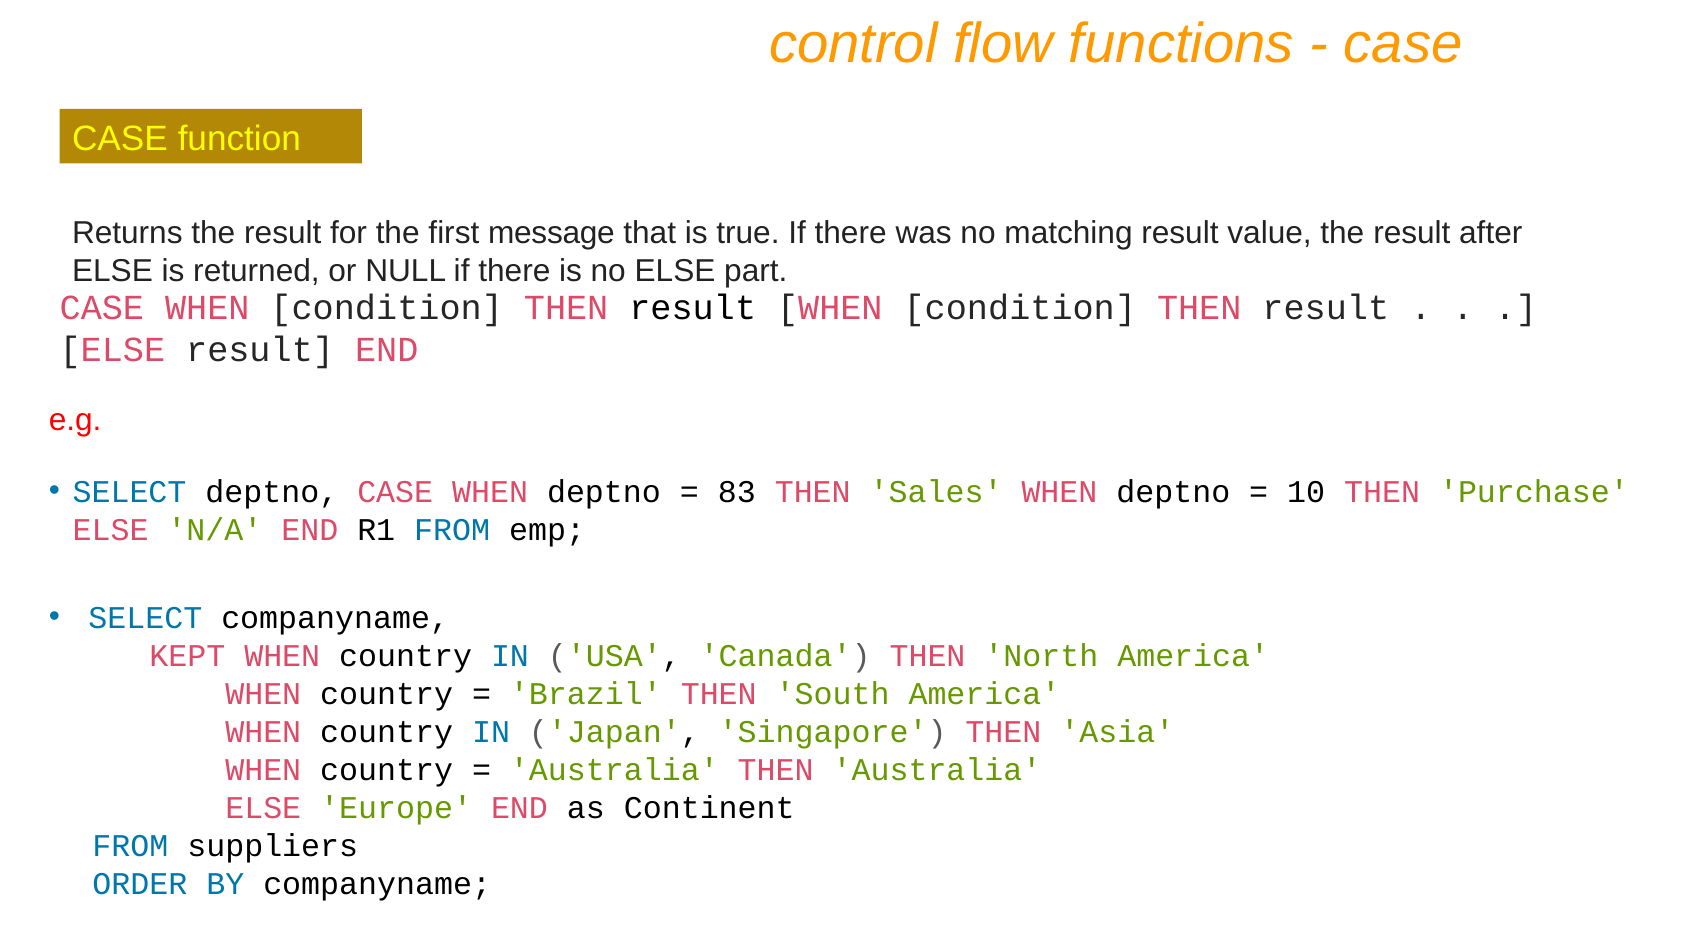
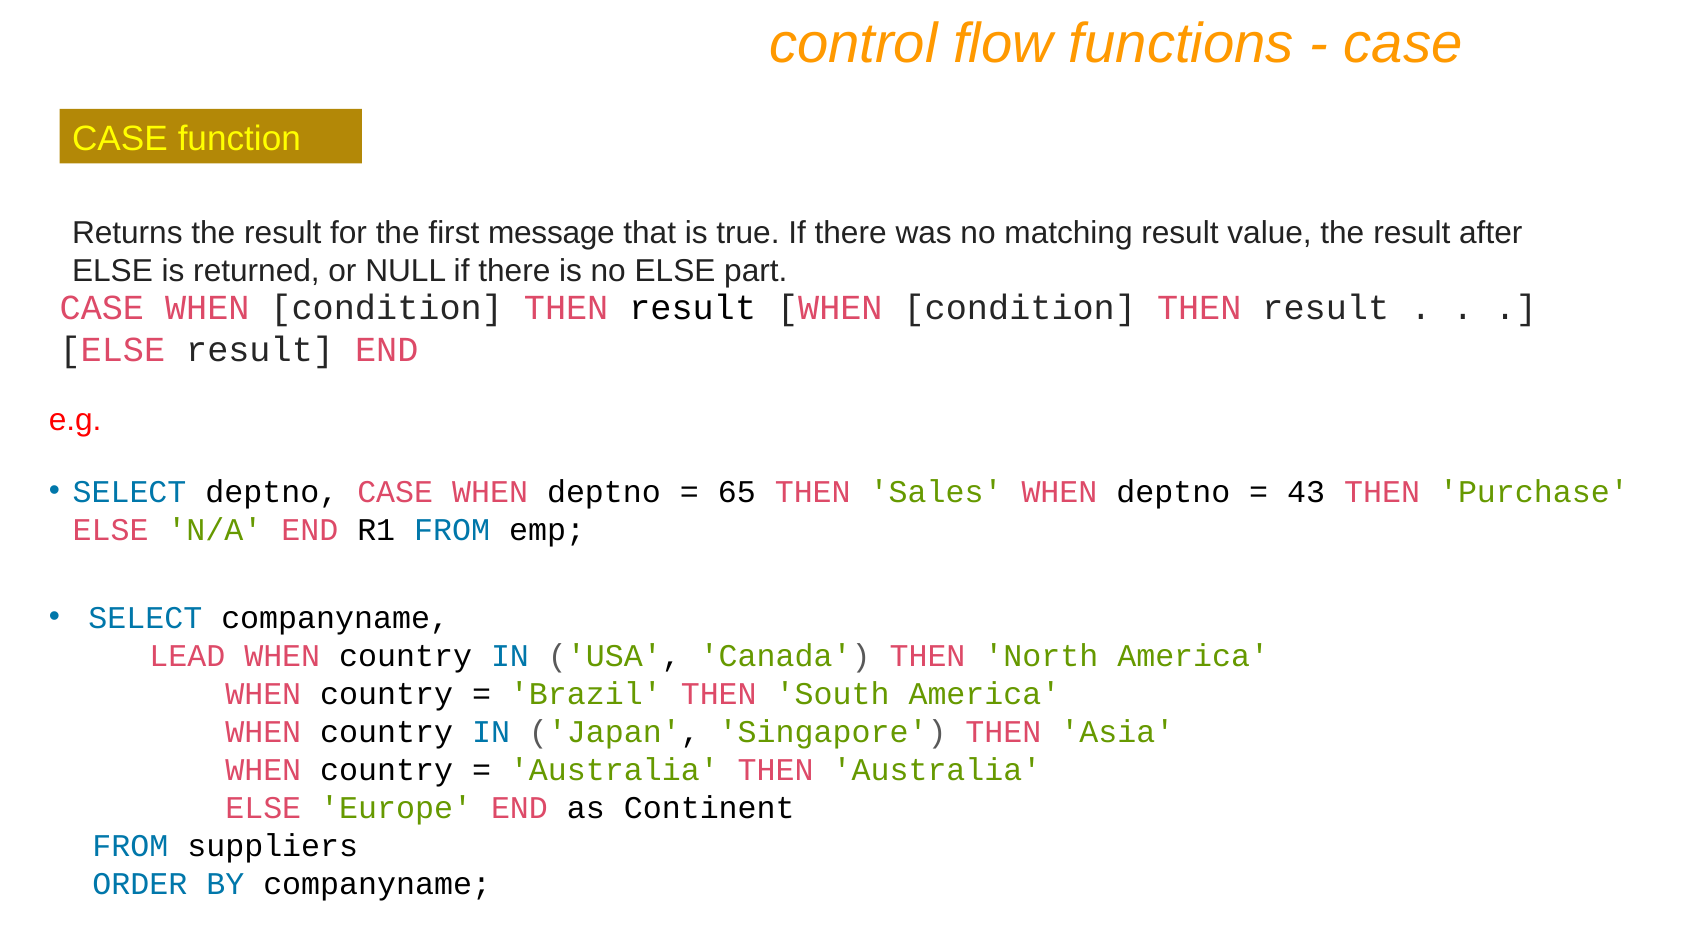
83: 83 -> 65
10: 10 -> 43
KEPT: KEPT -> LEAD
